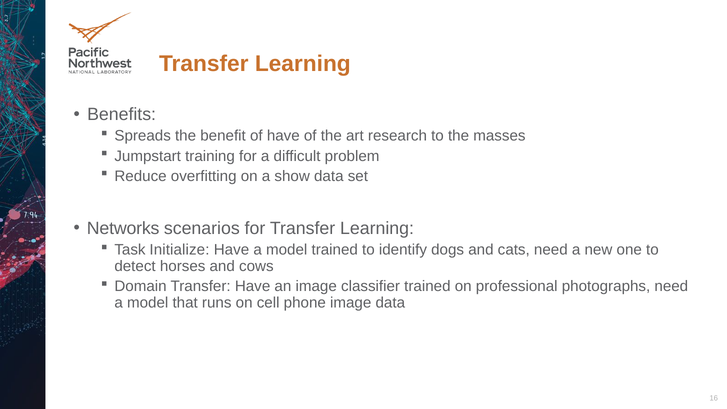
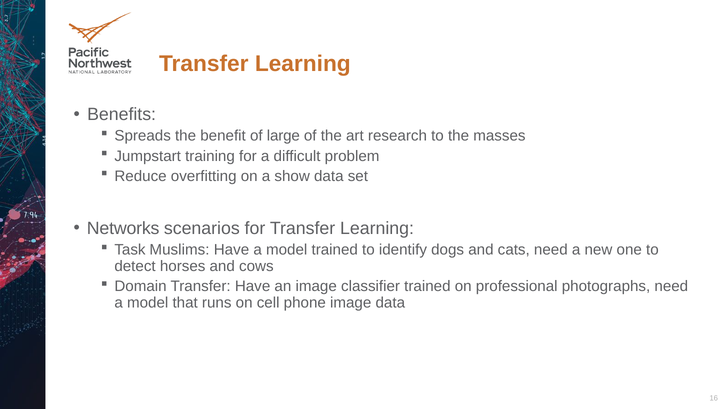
of have: have -> large
Initialize: Initialize -> Muslims
